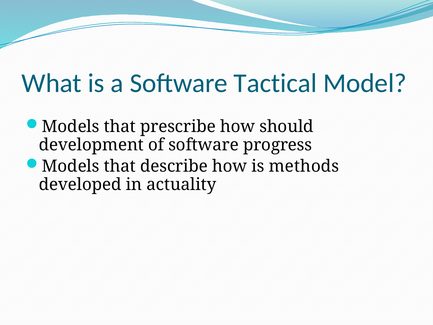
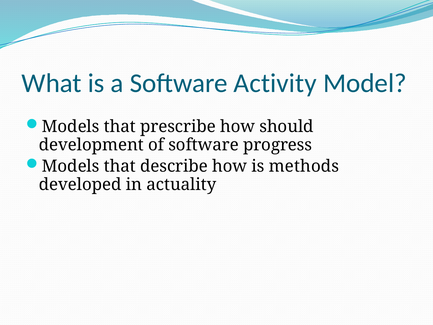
Tactical: Tactical -> Activity
